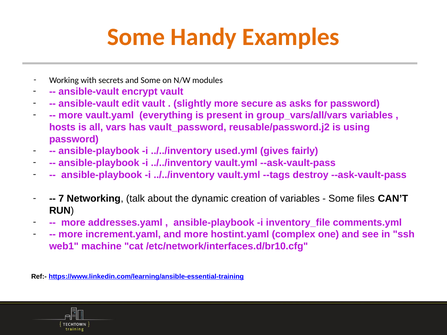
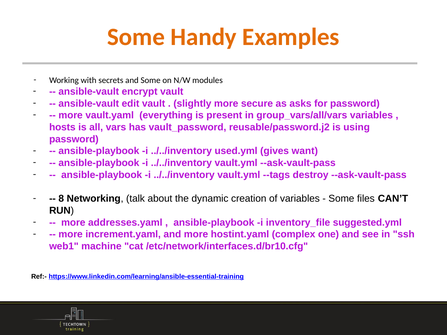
fairly: fairly -> want
7: 7 -> 8
comments.yml: comments.yml -> suggested.yml
